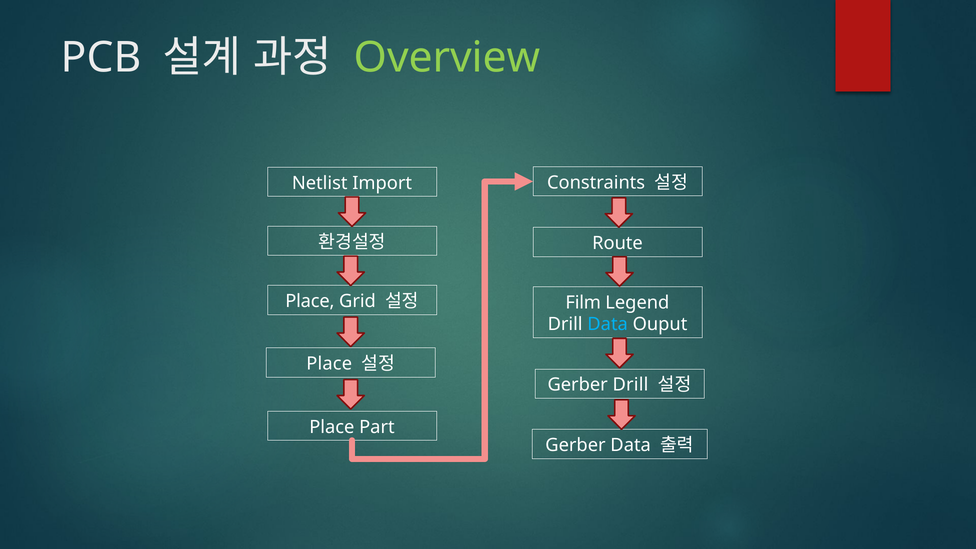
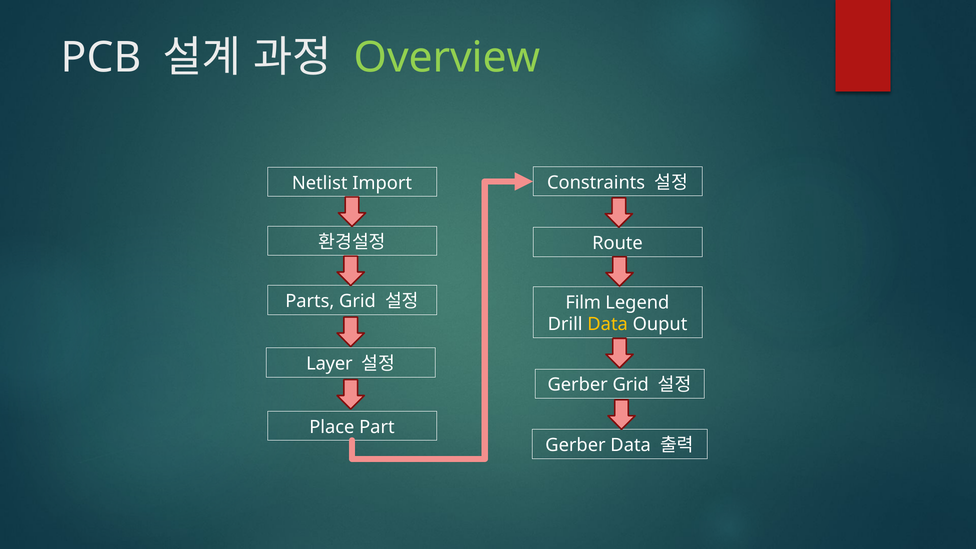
Place at (310, 301): Place -> Parts
Data at (608, 324) colour: light blue -> yellow
Place at (329, 364): Place -> Layer
Gerber Drill: Drill -> Grid
